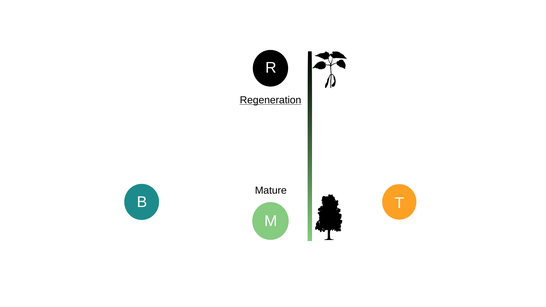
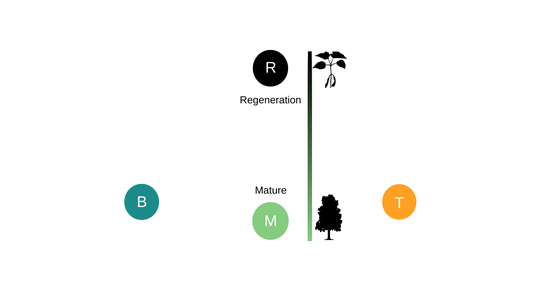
Regeneration underline: present -> none
